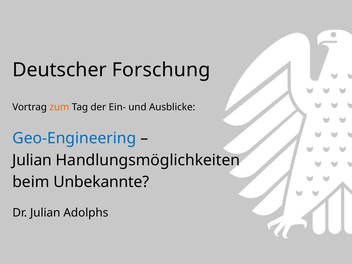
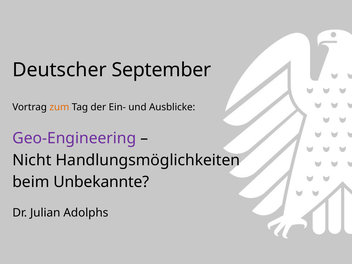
Forschung: Forschung -> September
Geo-Engineering colour: blue -> purple
Julian at (32, 160): Julian -> Nicht
